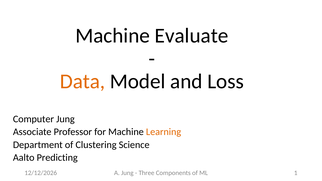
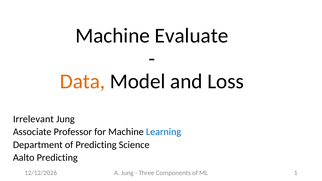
Computer: Computer -> Irrelevant
Learning colour: orange -> blue
of Clustering: Clustering -> Predicting
